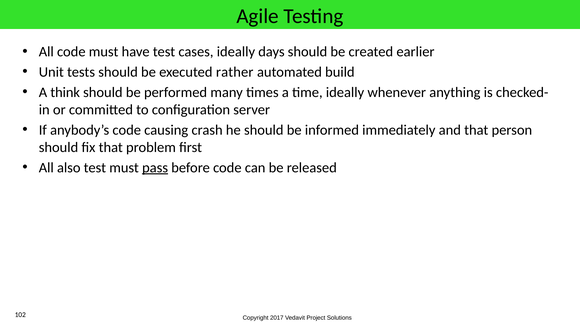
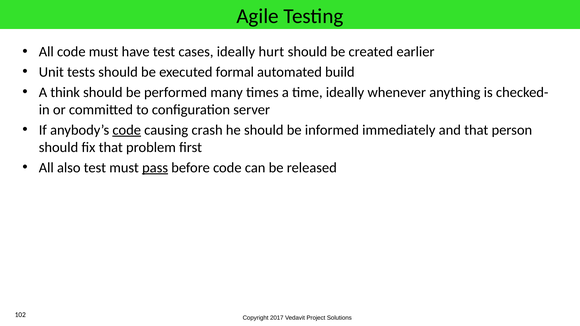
days: days -> hurt
rather: rather -> formal
code at (127, 130) underline: none -> present
